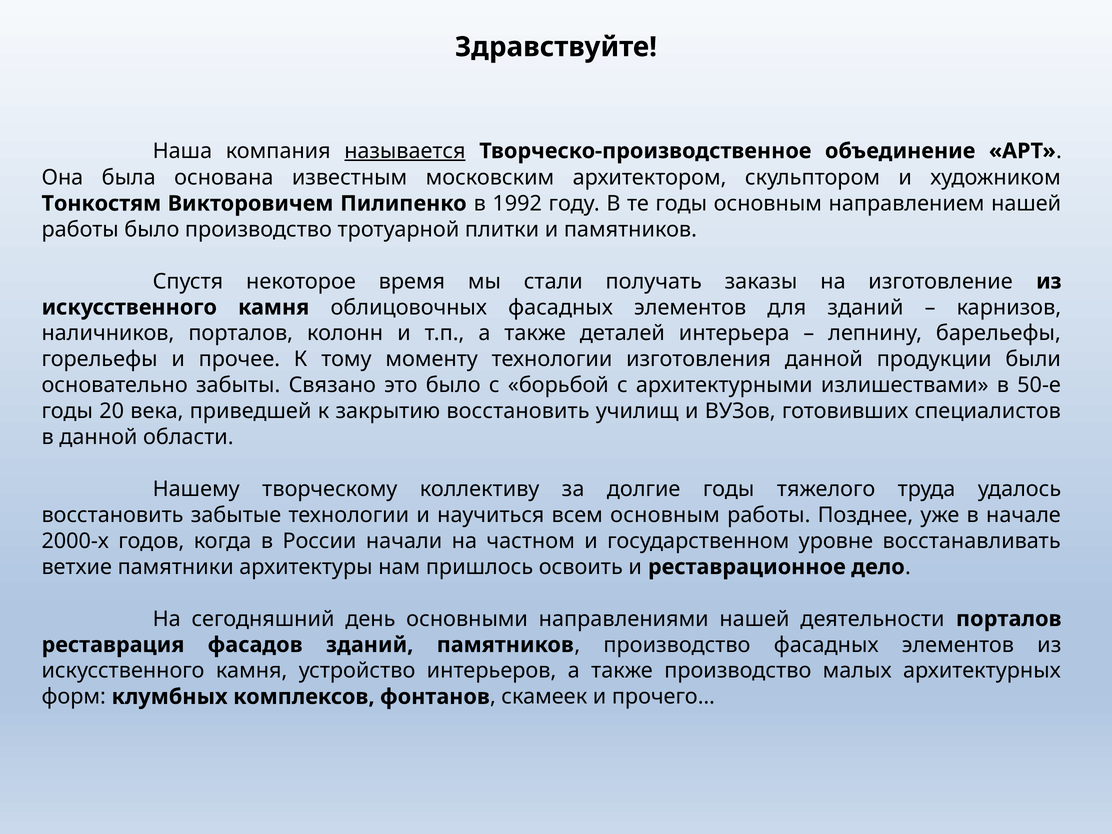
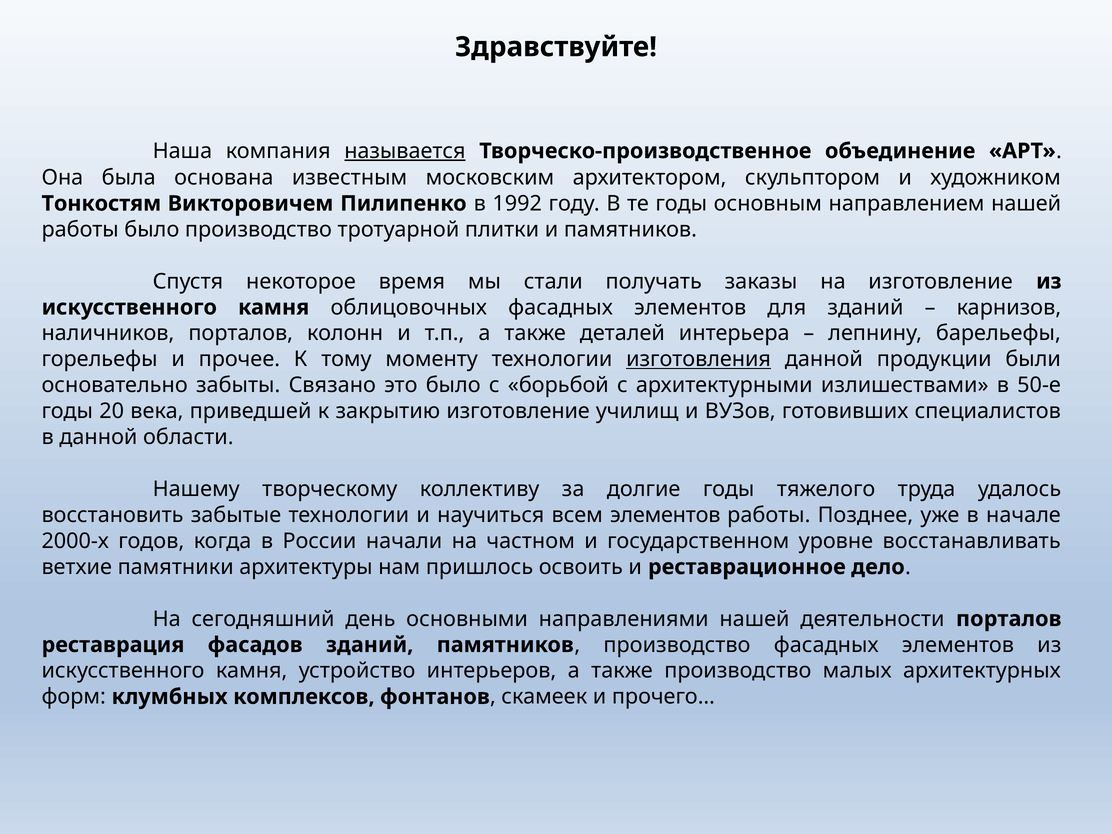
изготовления underline: none -> present
закрытию восстановить: восстановить -> изготовление
всем основным: основным -> элементов
